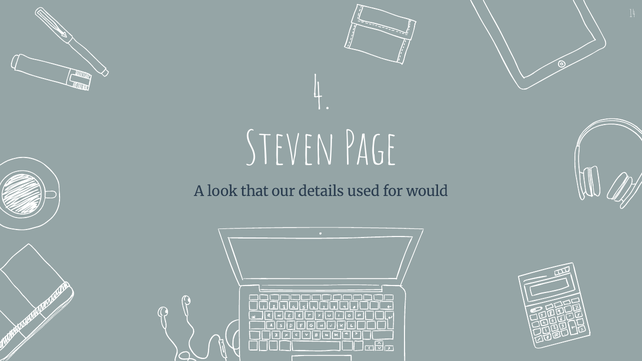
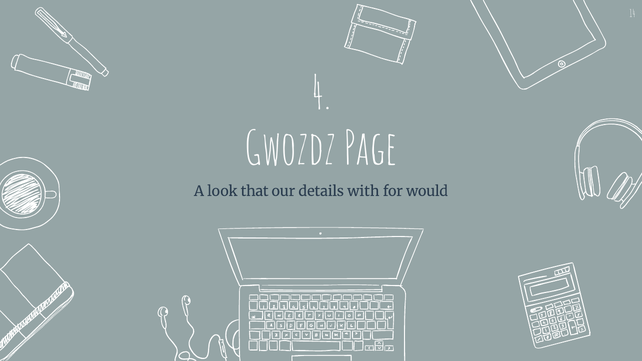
Steven: Steven -> Gwozdz
used: used -> with
